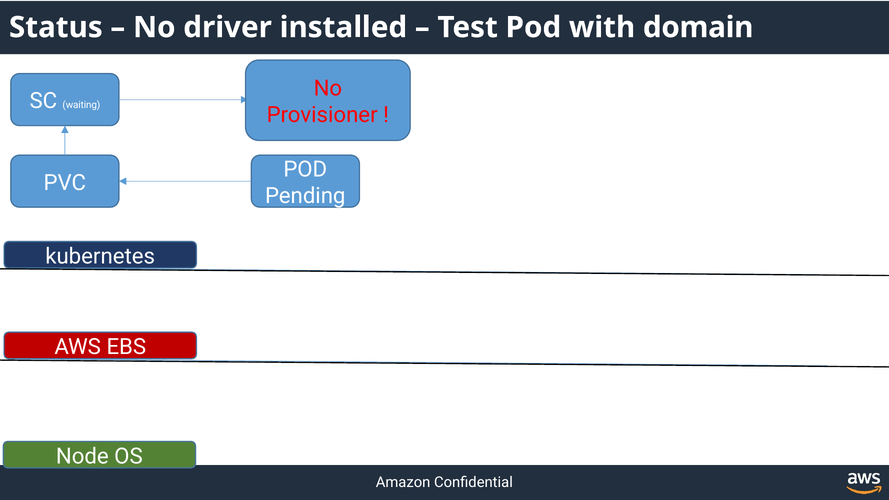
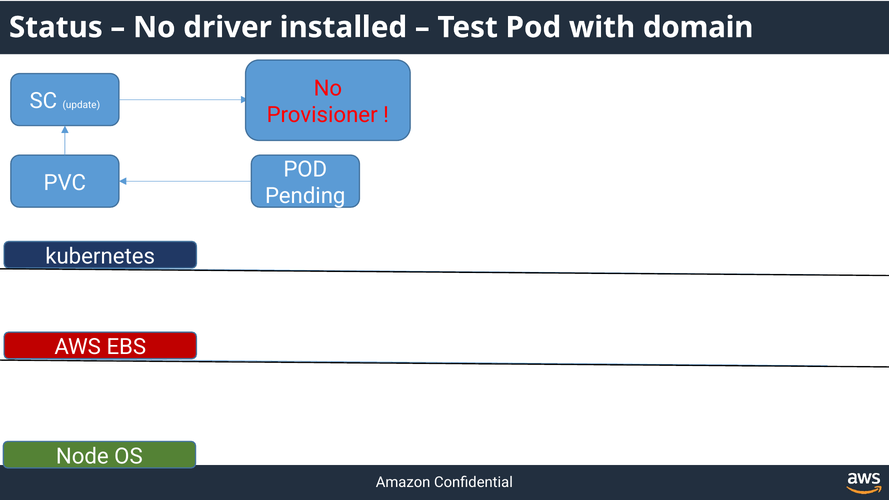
waiting: waiting -> update
